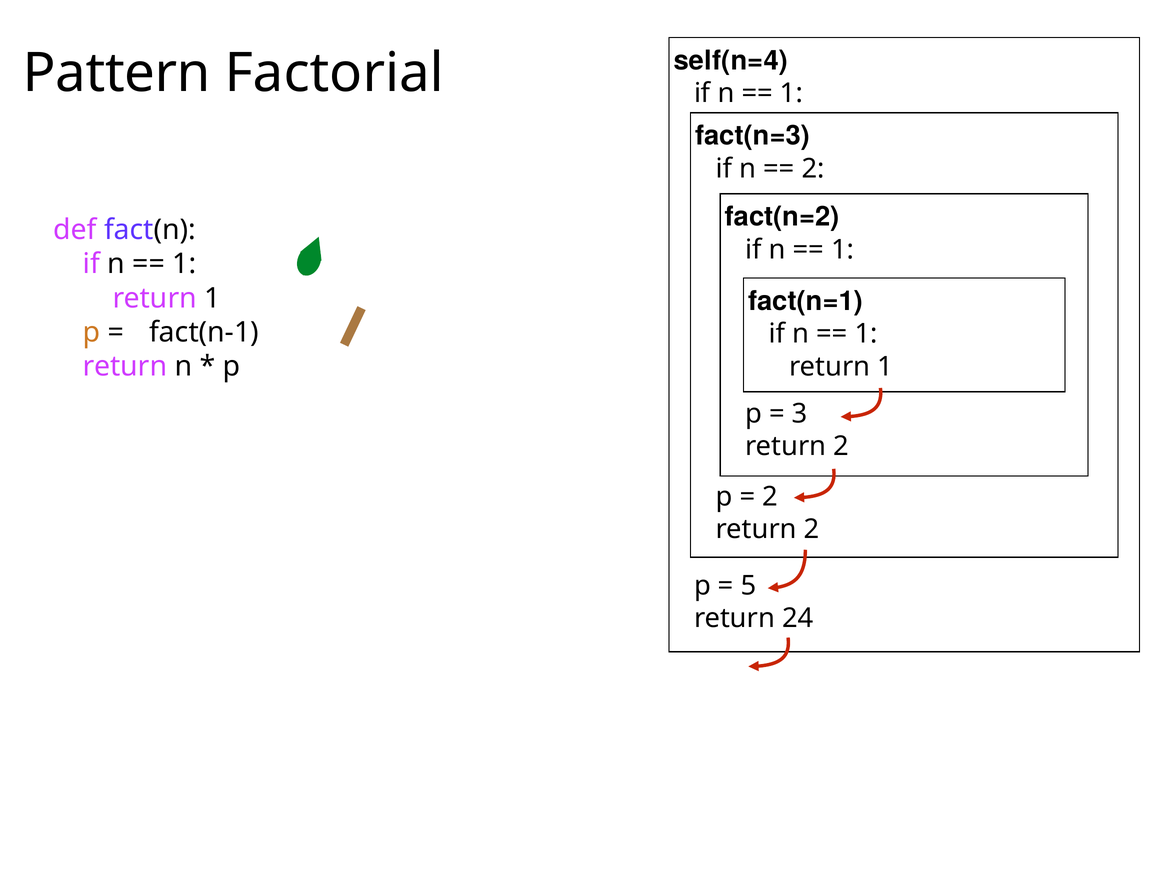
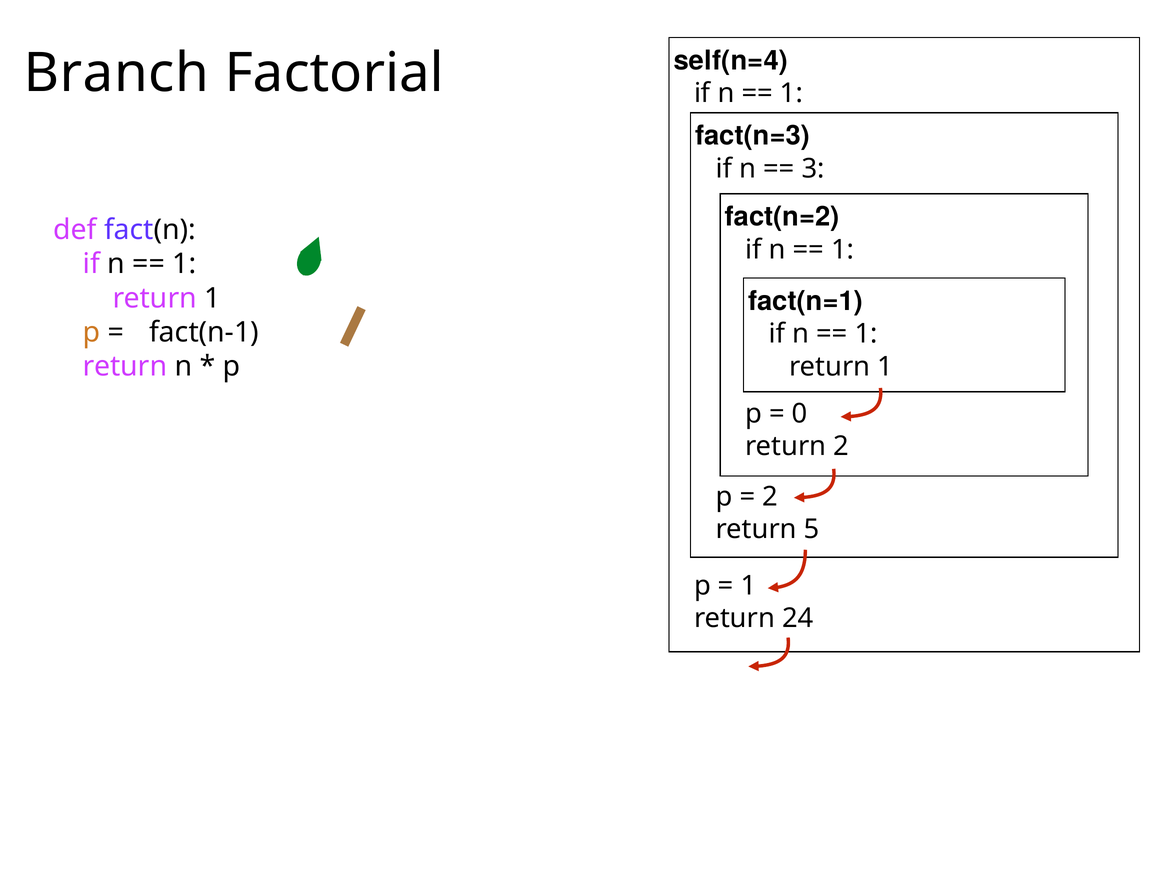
Pattern: Pattern -> Branch
2 at (813, 169): 2 -> 3
3: 3 -> 0
2 at (812, 530): 2 -> 5
5 at (748, 586): 5 -> 1
